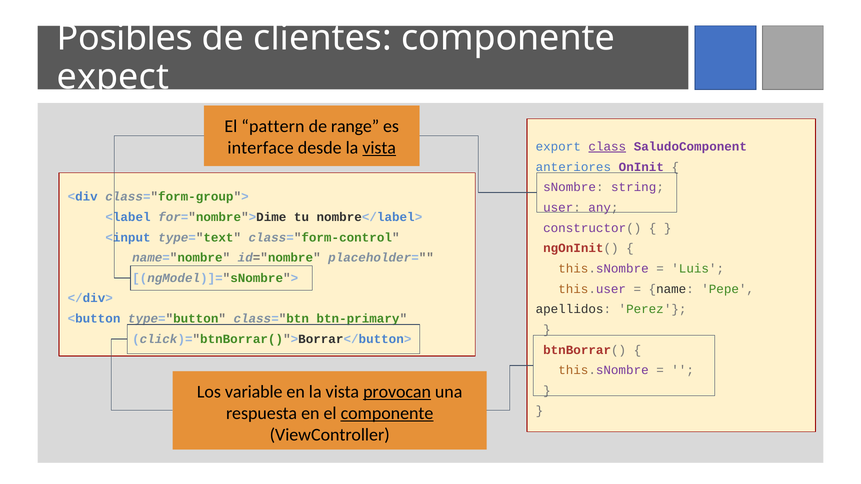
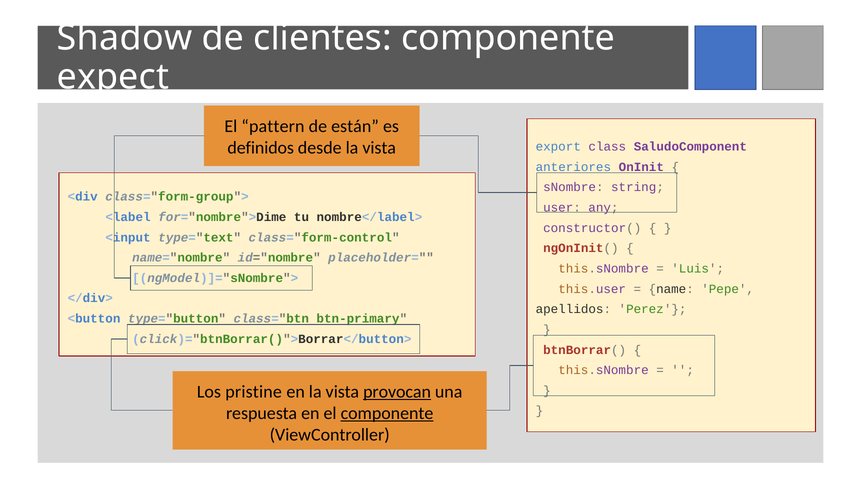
Posibles: Posibles -> Shadow
range: range -> están
interface: interface -> definidos
vista at (379, 148) underline: present -> none
class underline: present -> none
variable: variable -> pristine
